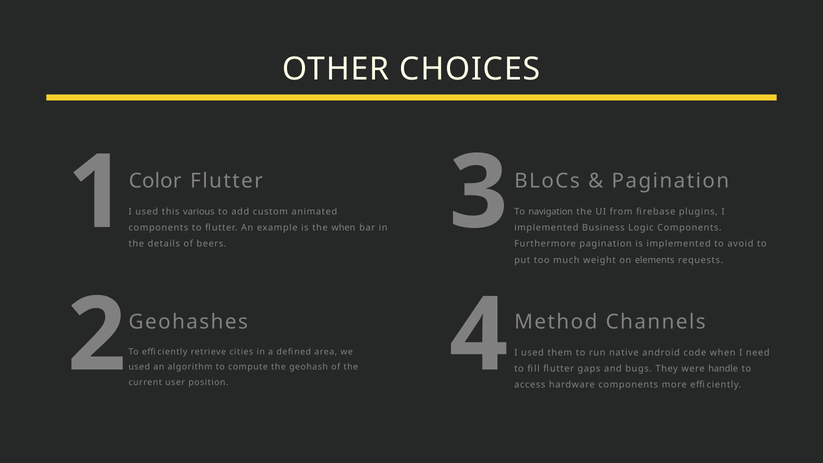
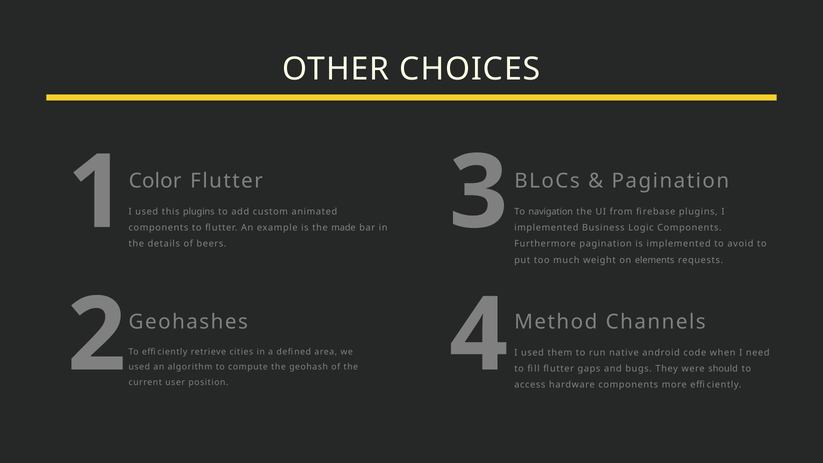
this various: various -> plugins
the when: when -> made
handle: handle -> should
